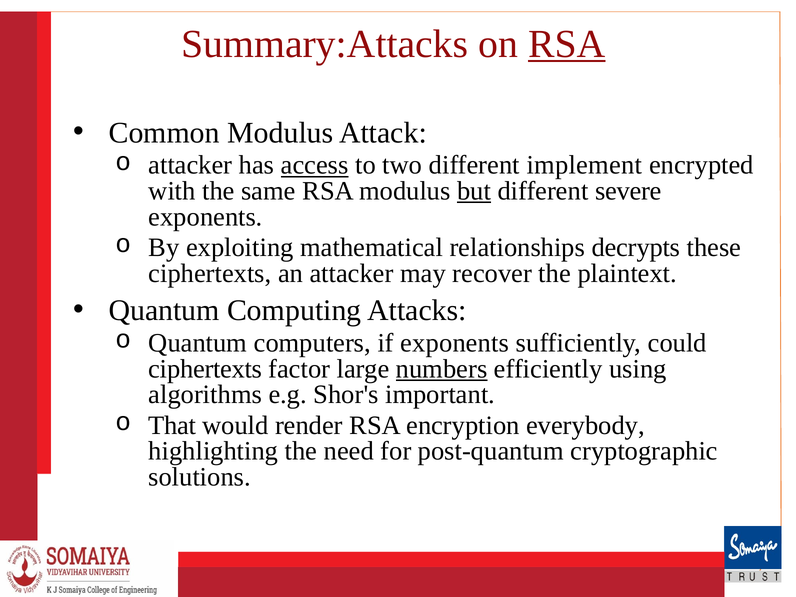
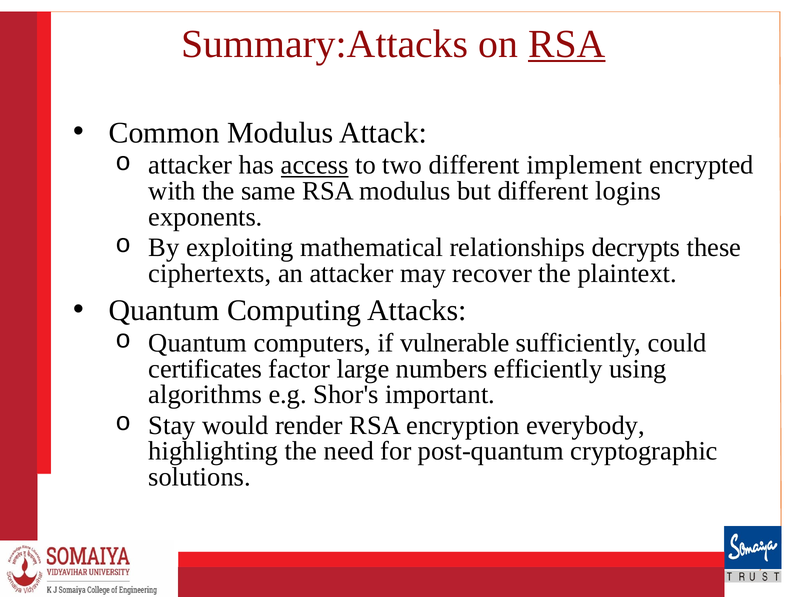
but underline: present -> none
severe: severe -> logins
if exponents: exponents -> vulnerable
ciphertexts at (205, 369): ciphertexts -> certificates
numbers underline: present -> none
That: That -> Stay
